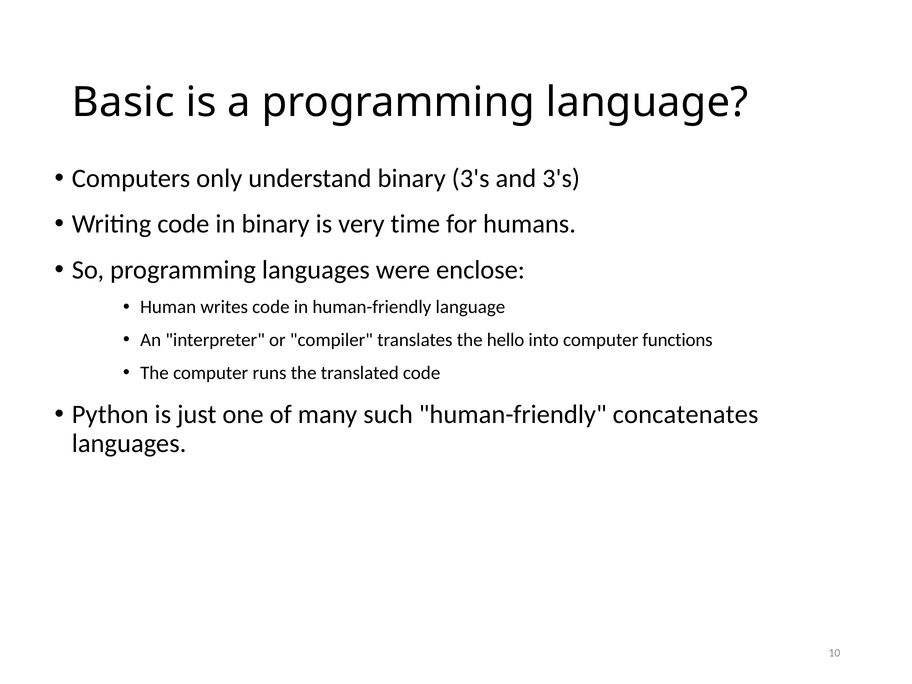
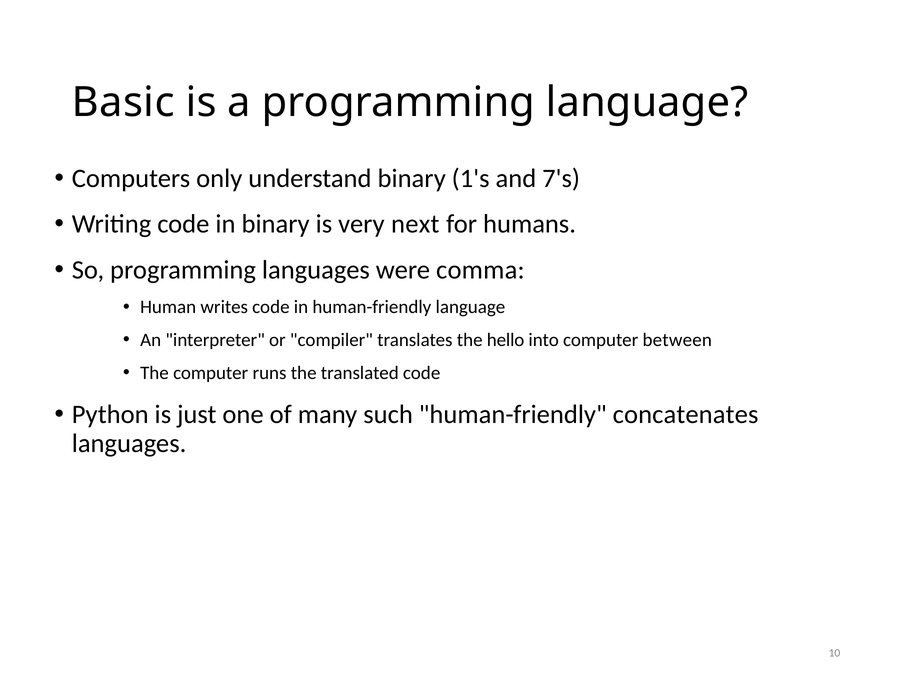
binary 3's: 3's -> 1's
and 3's: 3's -> 7's
time: time -> next
enclose: enclose -> comma
functions: functions -> between
